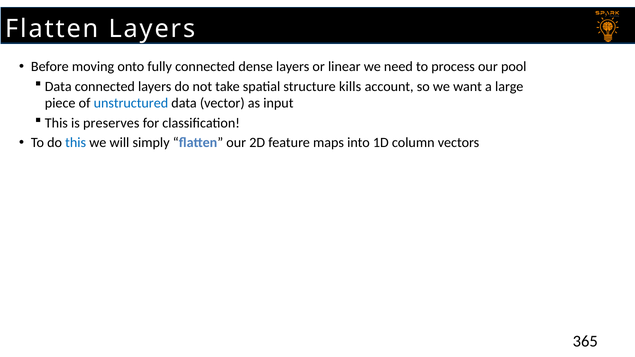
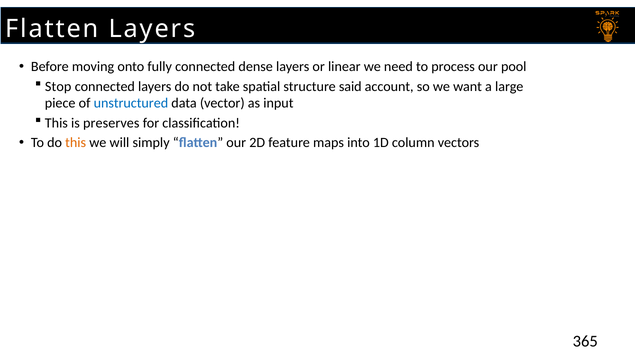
Data at (58, 86): Data -> Stop
kills: kills -> said
this at (76, 143) colour: blue -> orange
